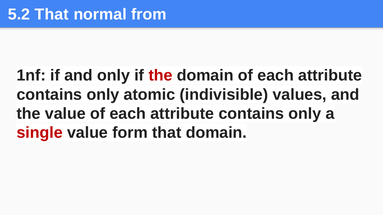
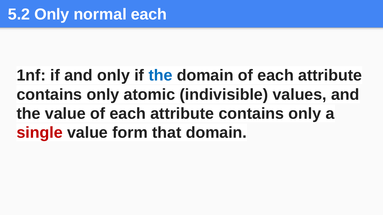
5.2 That: That -> Only
normal from: from -> each
the at (160, 76) colour: red -> blue
